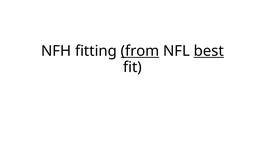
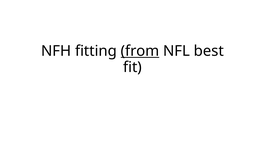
best underline: present -> none
